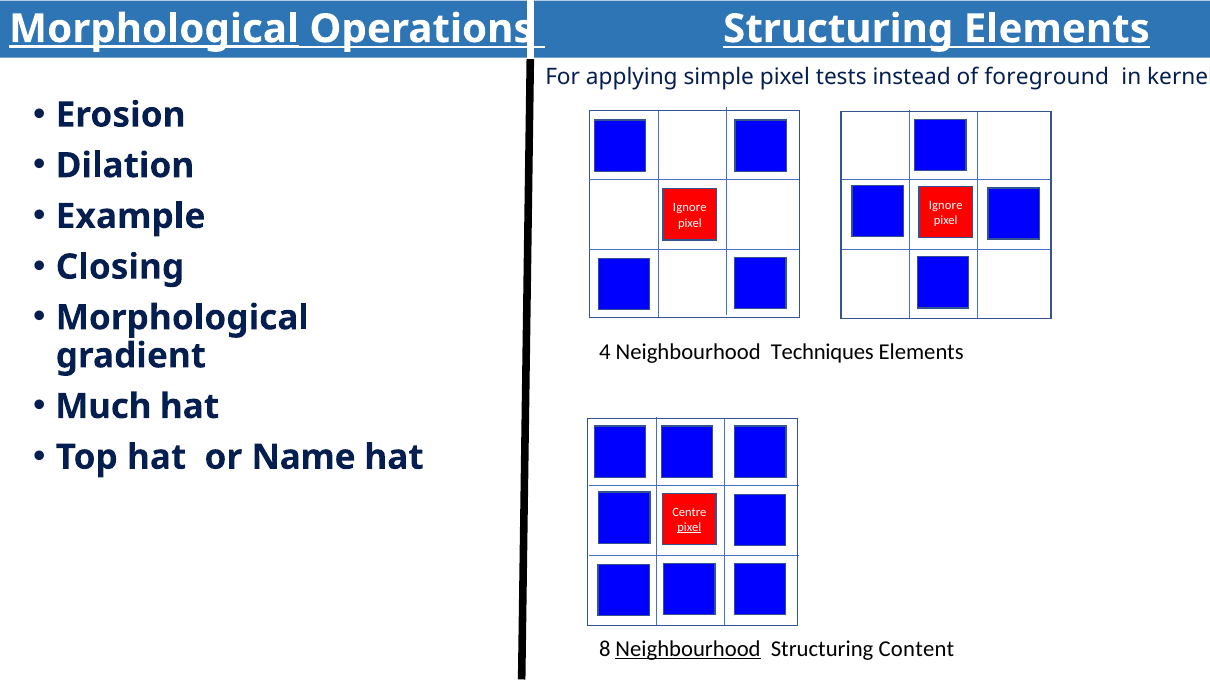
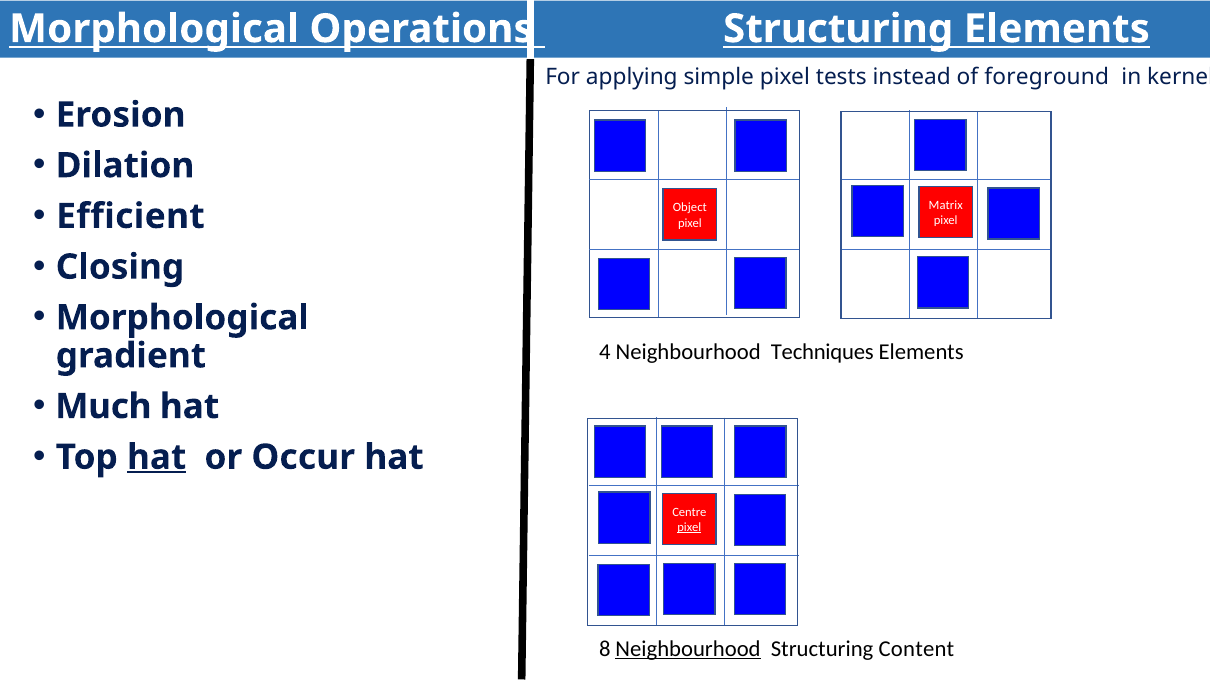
Morphological at (154, 29) underline: present -> none
Example: Example -> Efficient
Ignore at (946, 206): Ignore -> Matrix
Ignore at (690, 208): Ignore -> Object
hat at (157, 458) underline: none -> present
Name: Name -> Occur
